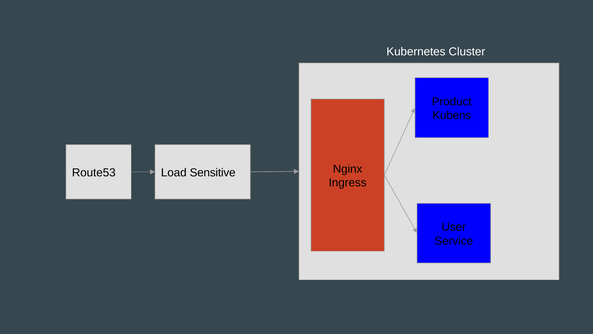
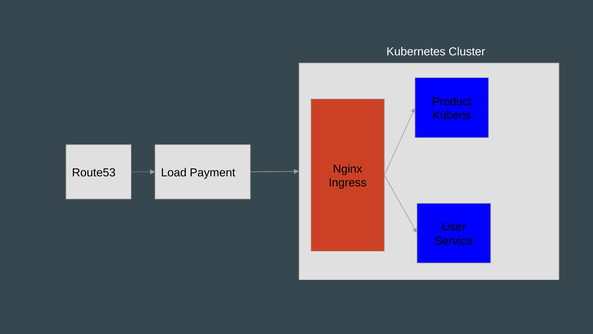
Sensitive: Sensitive -> Payment
